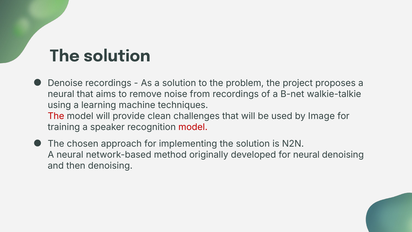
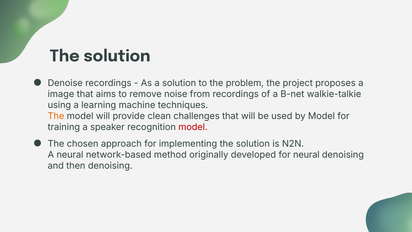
neural at (61, 94): neural -> image
The at (56, 116) colour: red -> orange
by Image: Image -> Model
